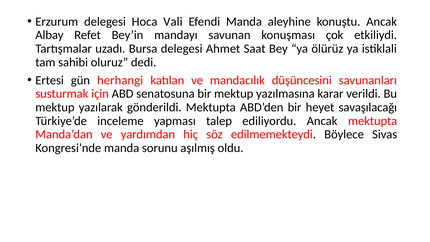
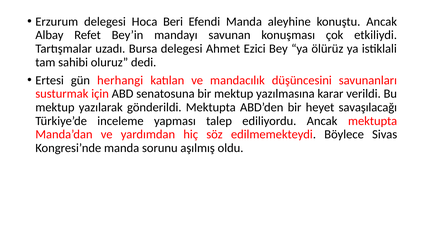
Vali: Vali -> Beri
Saat: Saat -> Ezici
